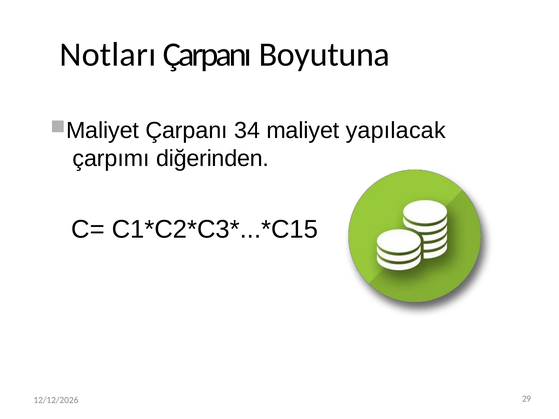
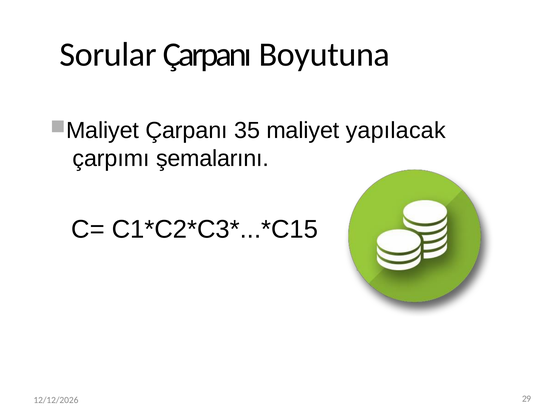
Notları: Notları -> Sorular
34: 34 -> 35
diğerinden: diğerinden -> şemalarını
